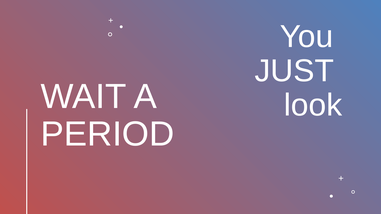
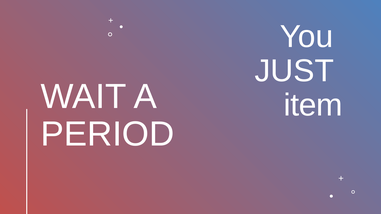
look: look -> item
